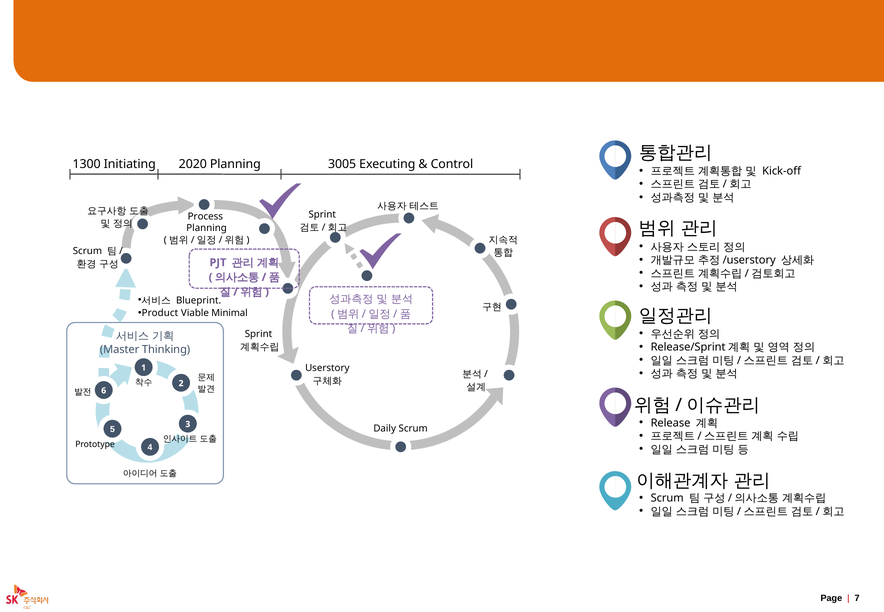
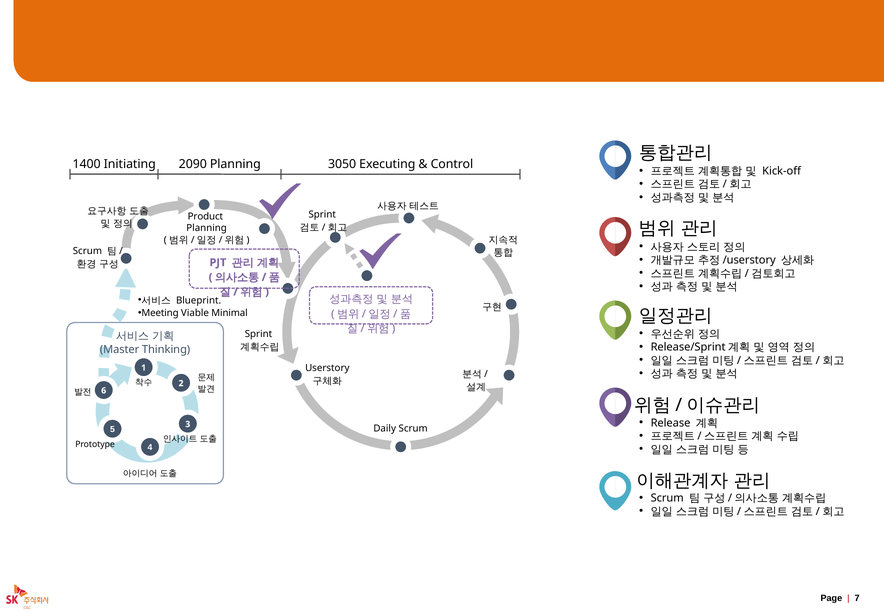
1300: 1300 -> 1400
2020: 2020 -> 2090
3005: 3005 -> 3050
Process: Process -> Product
Product: Product -> Meeting
